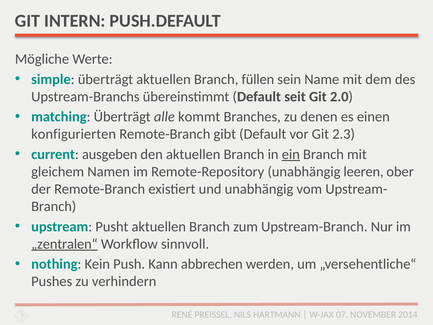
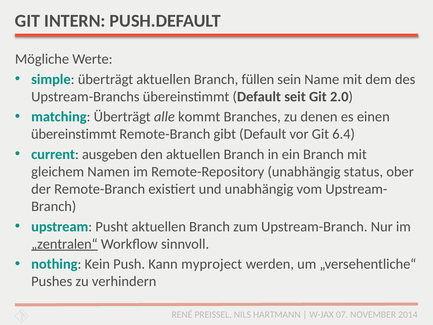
konfigurierten at (74, 134): konfigurierten -> übereinstimmt
2.3: 2.3 -> 6.4
ein underline: present -> none
leeren: leeren -> status
abbrechen: abbrechen -> myproject
